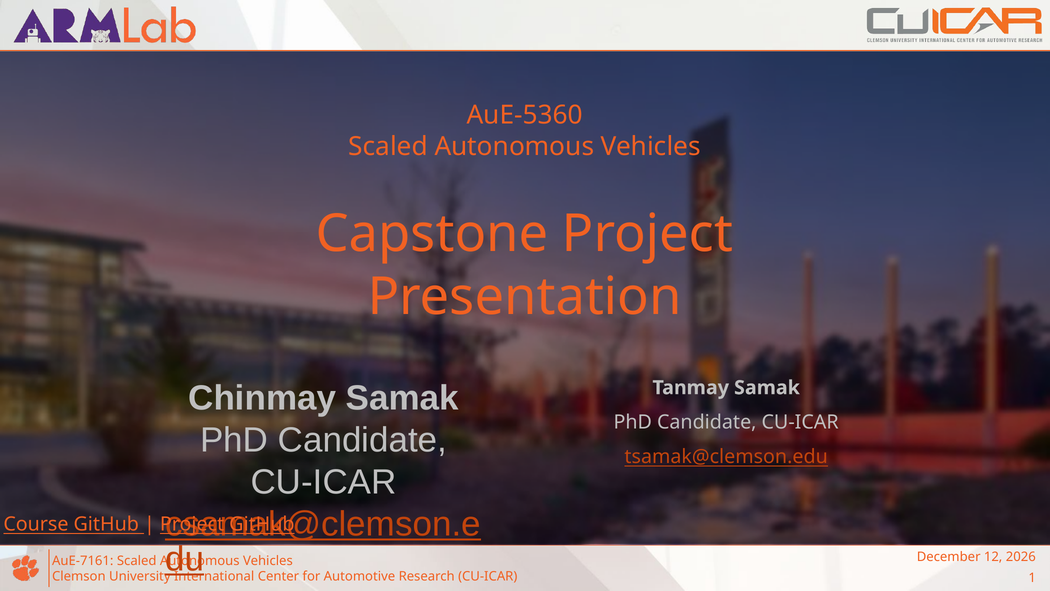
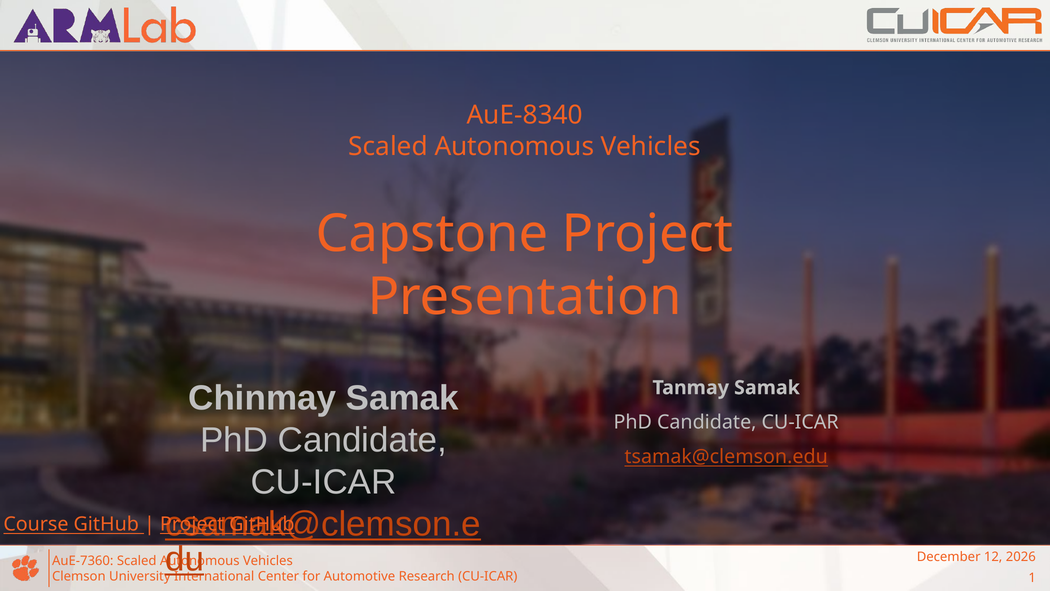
AuE-5360: AuE-5360 -> AuE-8340
AuE-7161: AuE-7161 -> AuE-7360
